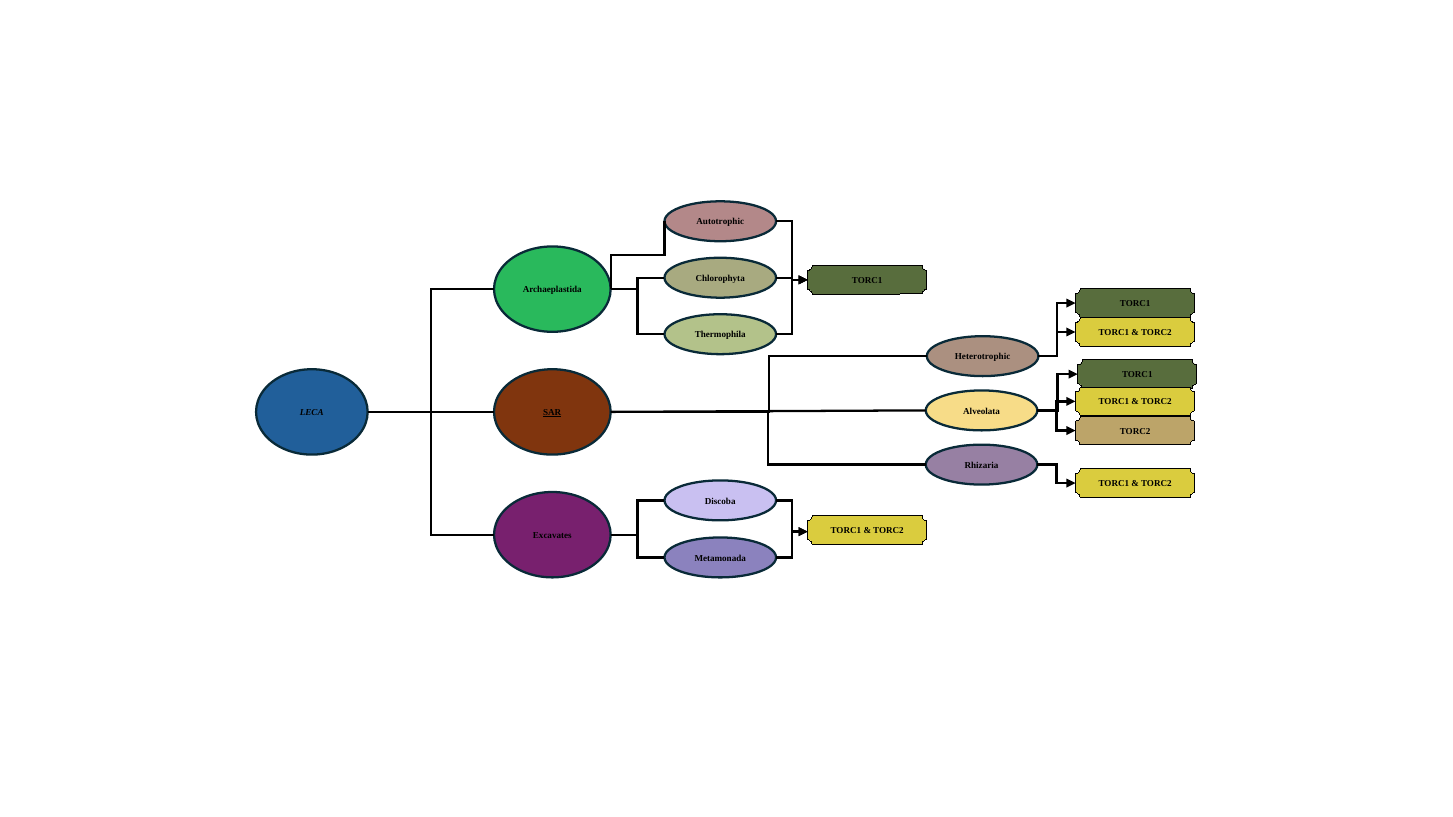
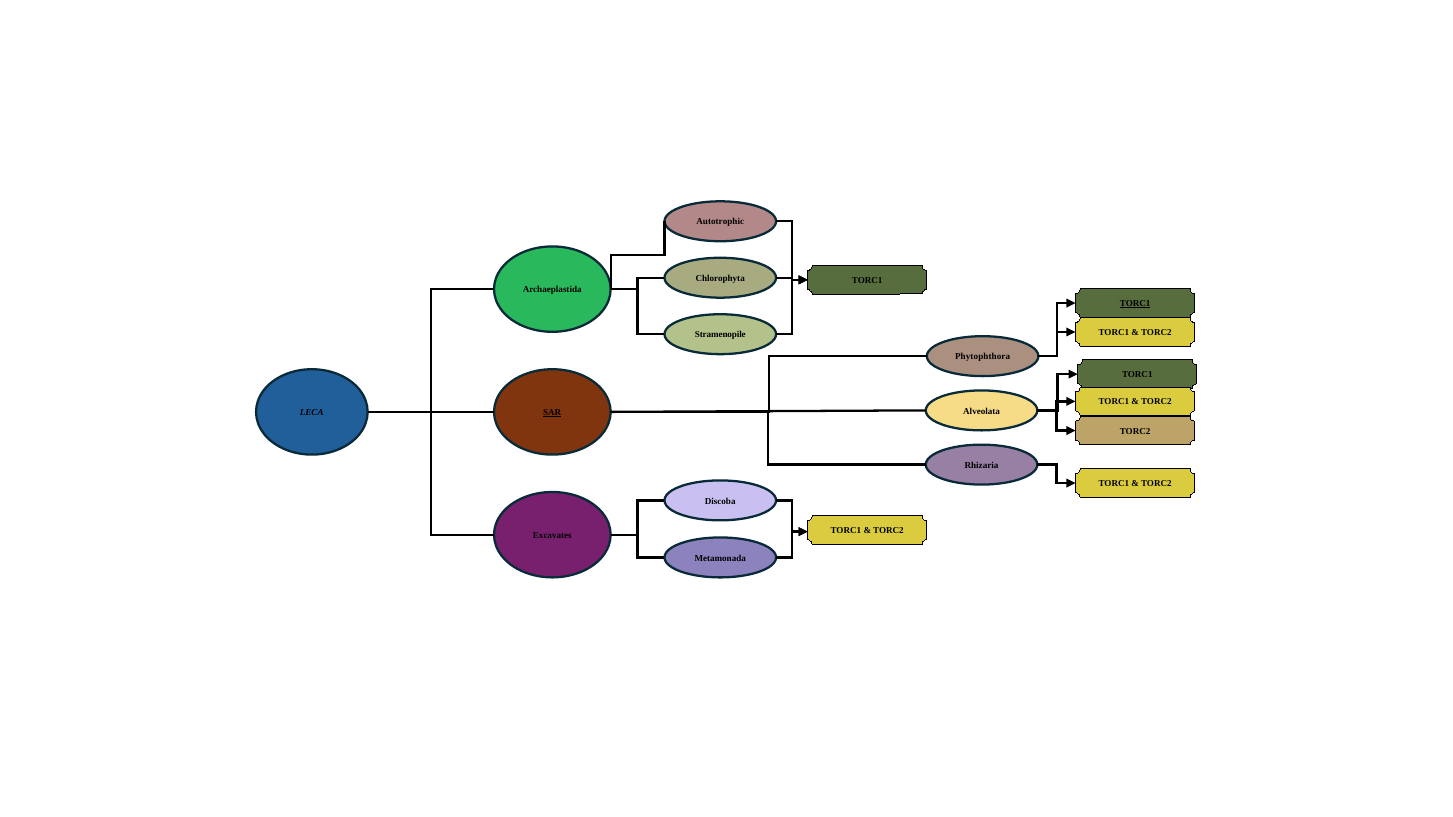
TORC1 at (1135, 304) underline: none -> present
Thermophila: Thermophila -> Stramenopile
Heterotrophic: Heterotrophic -> Phytophthora
